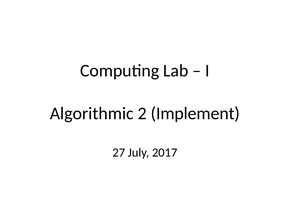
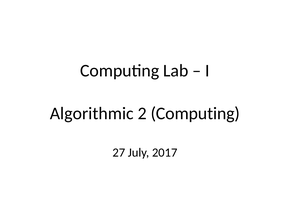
2 Implement: Implement -> Computing
